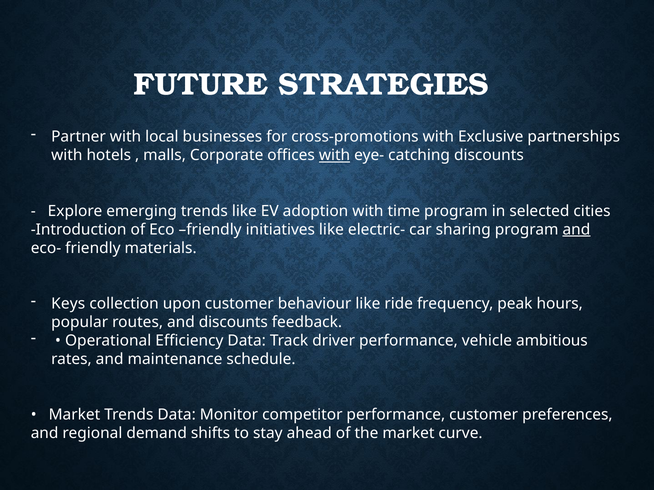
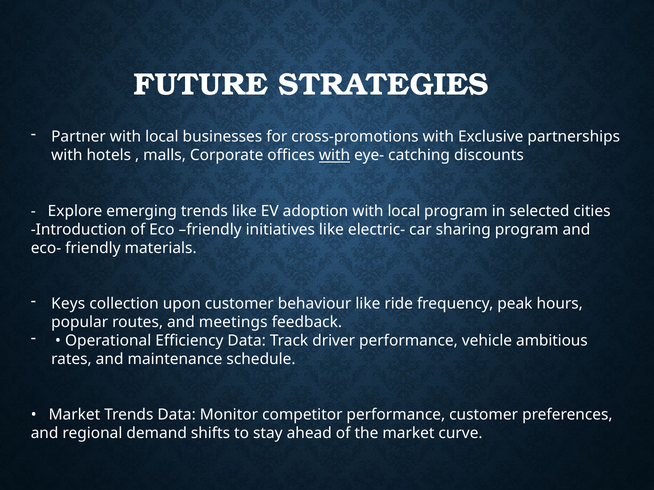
adoption with time: time -> local
and at (576, 230) underline: present -> none
and discounts: discounts -> meetings
